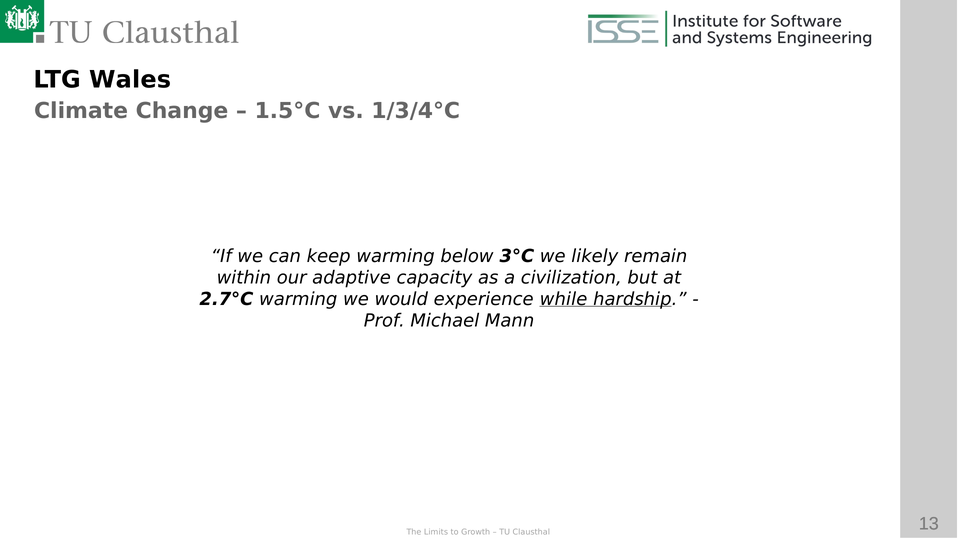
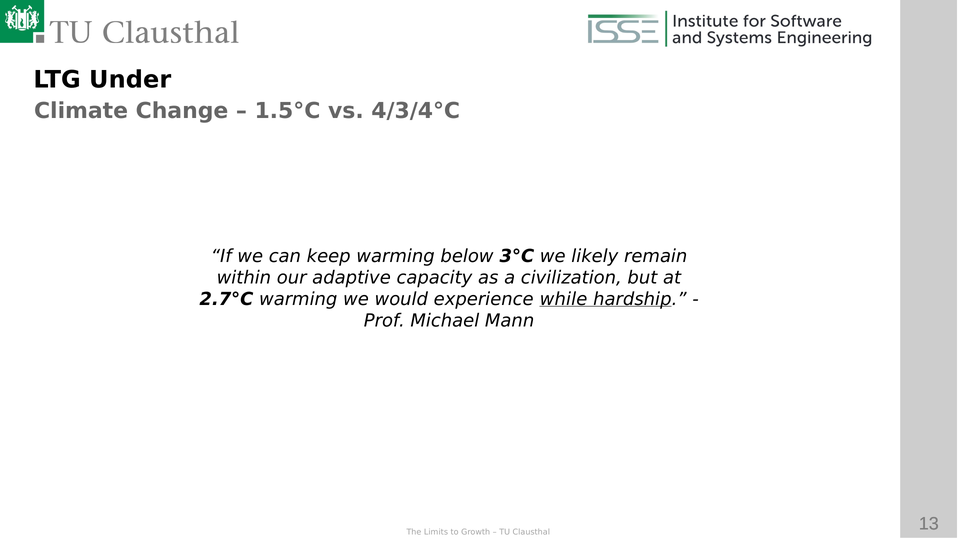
Wales: Wales -> Under
1/3/4°C: 1/3/4°C -> 4/3/4°C
